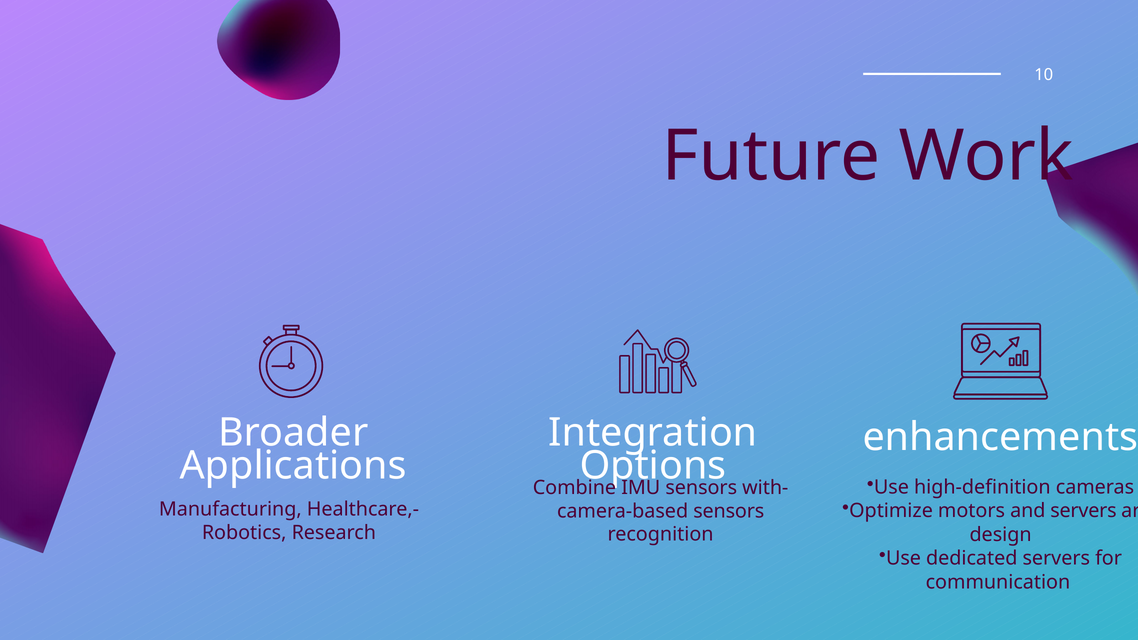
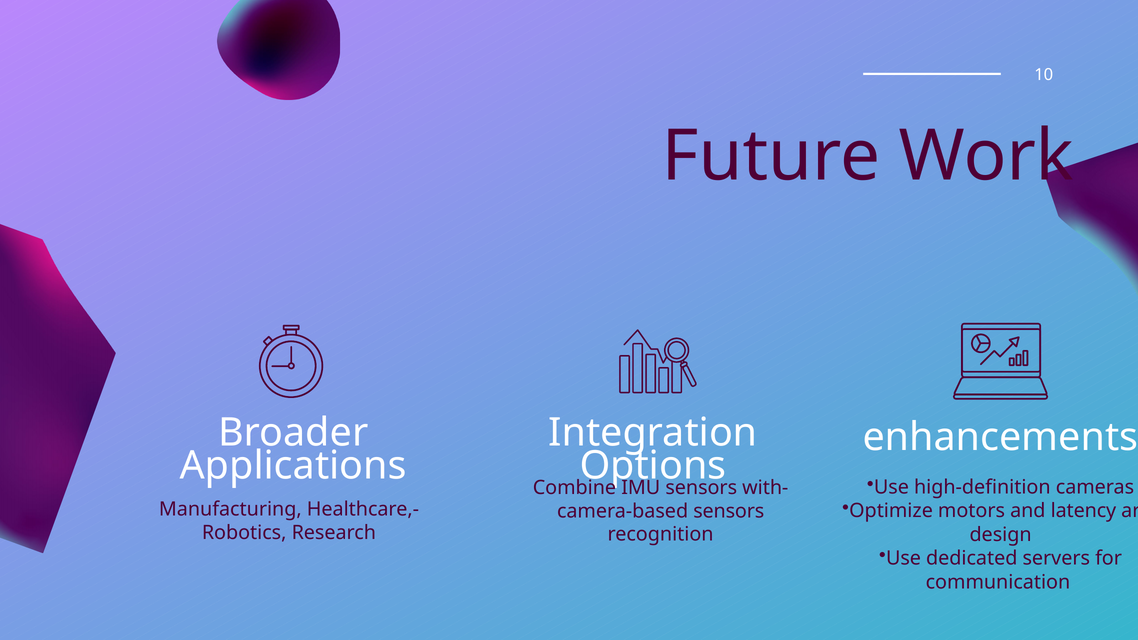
and servers: servers -> latency
